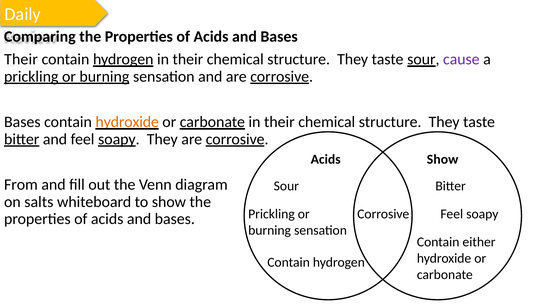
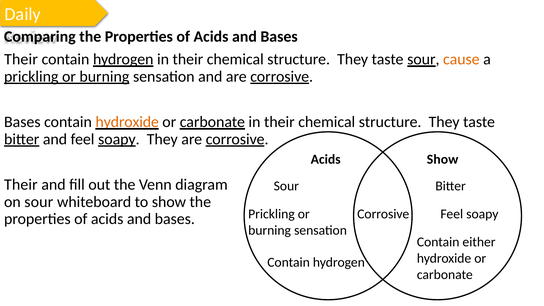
cause colour: purple -> orange
From at (21, 185): From -> Their
on salts: salts -> sour
